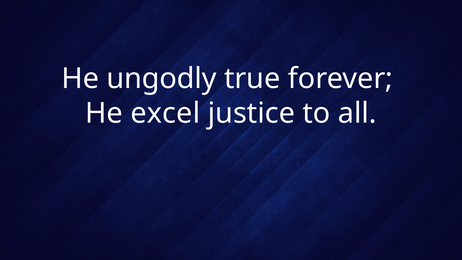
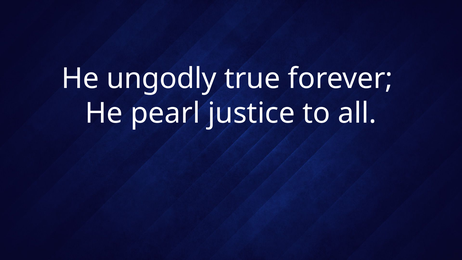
excel: excel -> pearl
